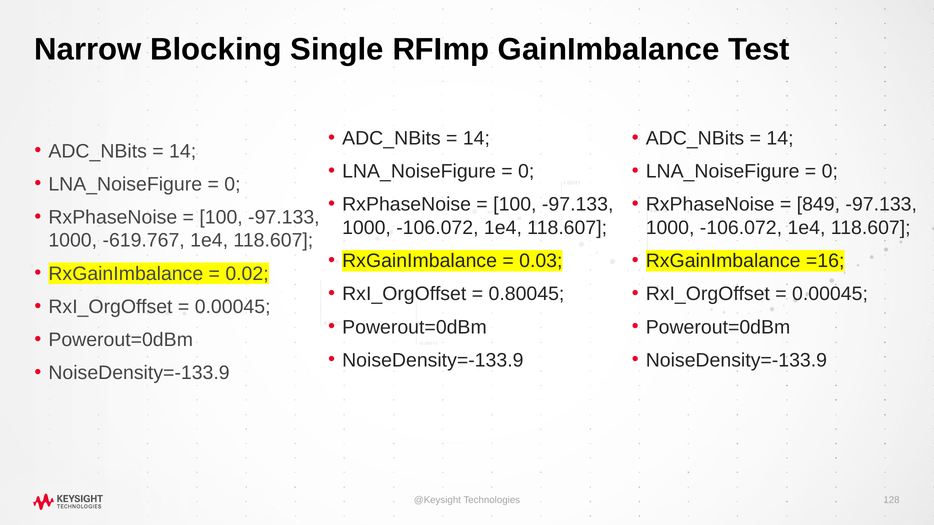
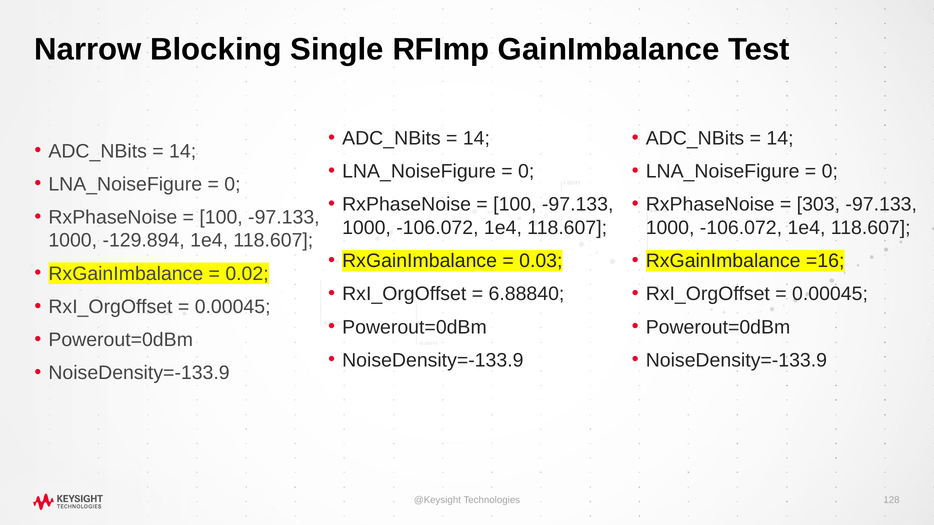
849: 849 -> 303
-619.767: -619.767 -> -129.894
0.80045: 0.80045 -> 6.88840
